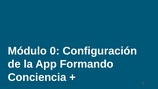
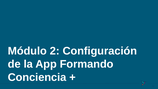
0: 0 -> 2
